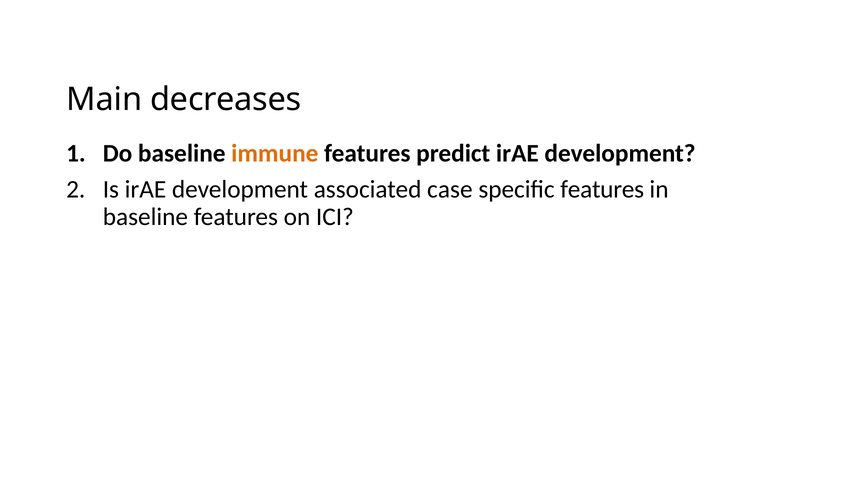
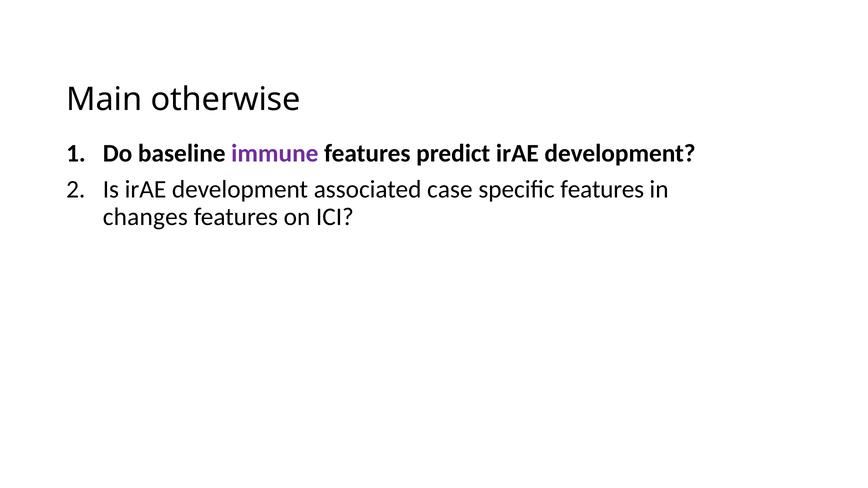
decreases: decreases -> otherwise
immune colour: orange -> purple
baseline at (145, 217): baseline -> changes
